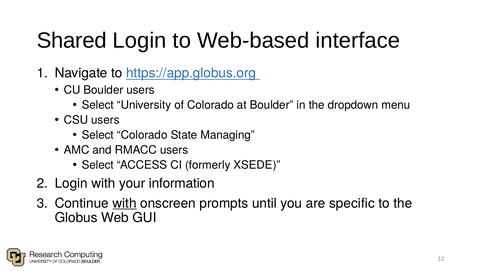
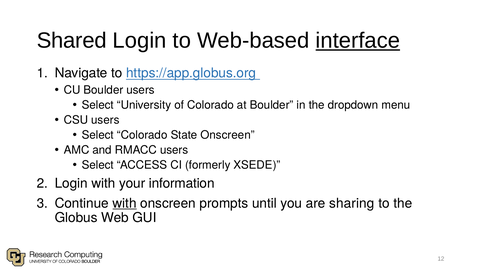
interface underline: none -> present
State Managing: Managing -> Onscreen
specific: specific -> sharing
